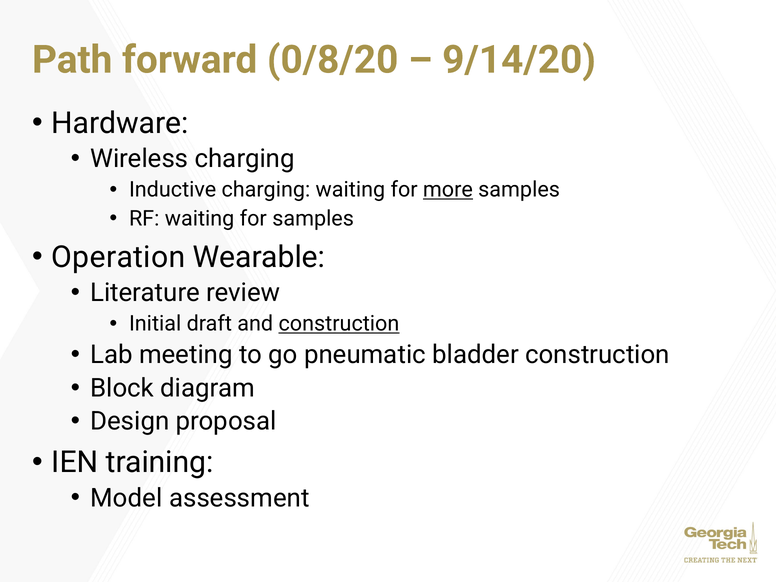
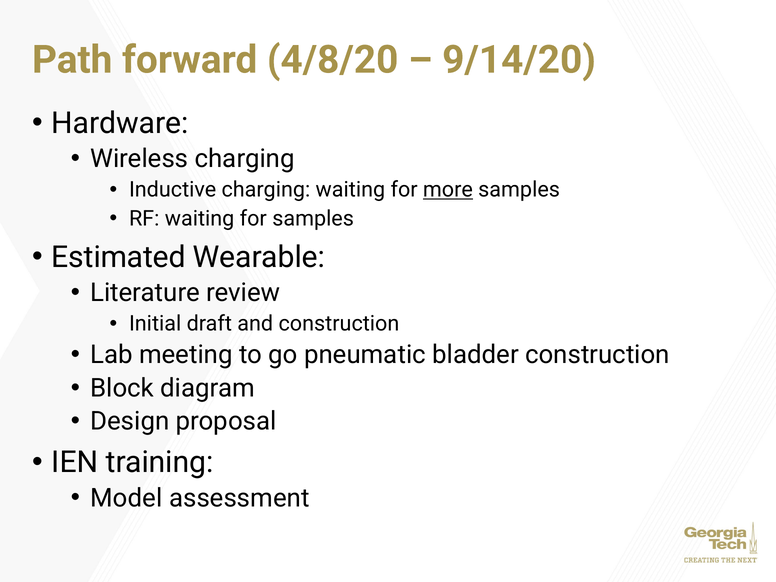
0/8/20: 0/8/20 -> 4/8/20
Operation: Operation -> Estimated
construction at (339, 324) underline: present -> none
